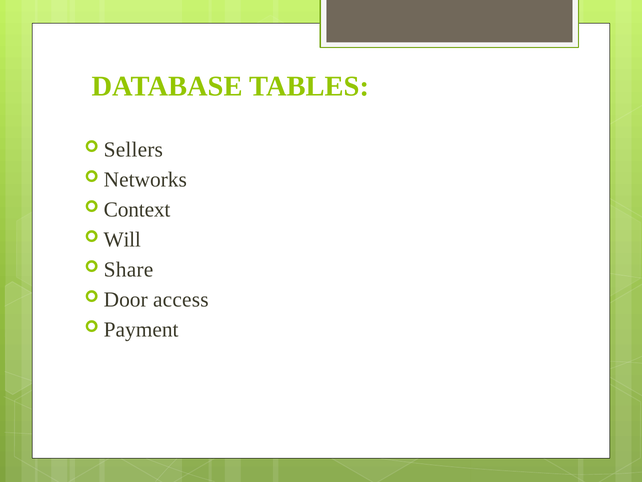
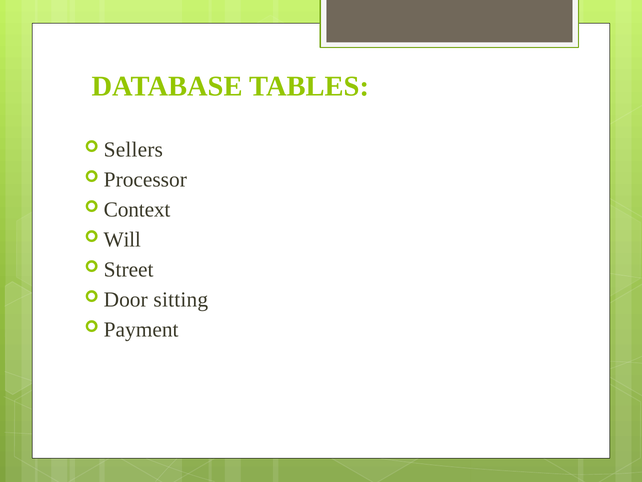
Networks: Networks -> Processor
Share: Share -> Street
access: access -> sitting
